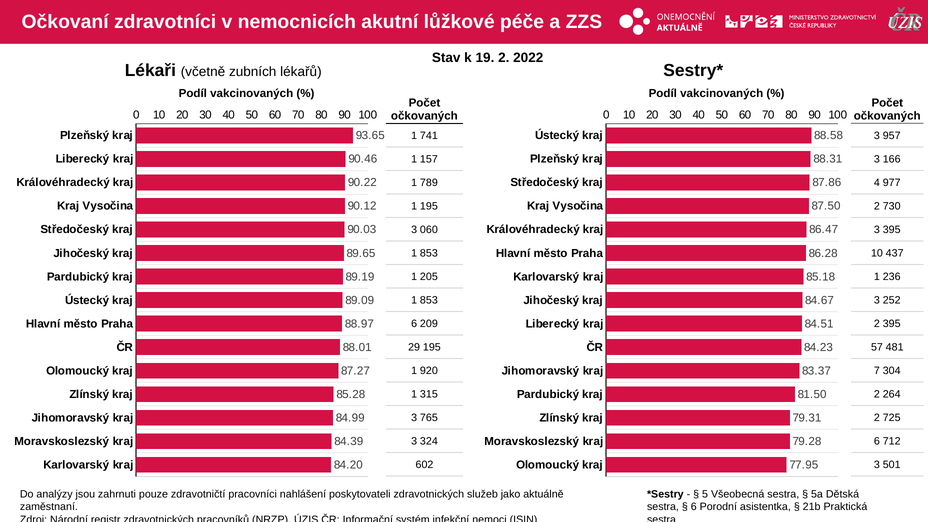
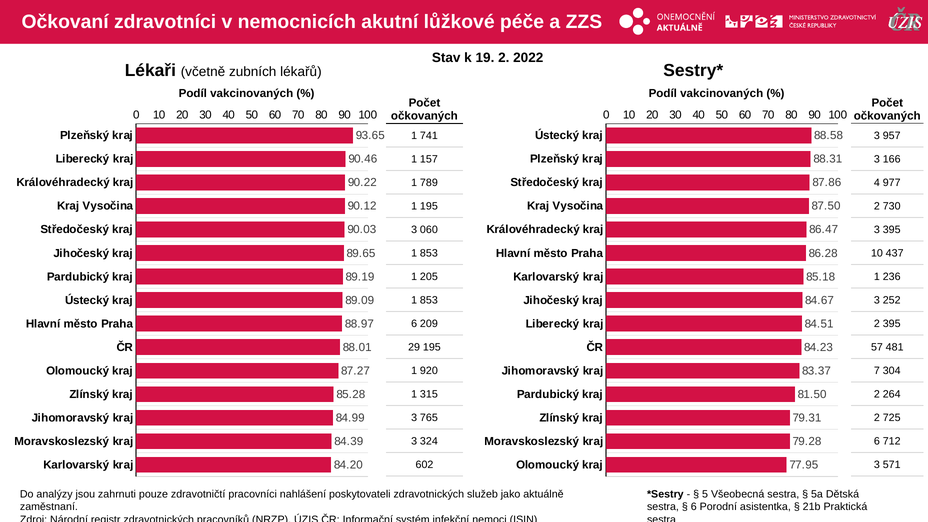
501: 501 -> 571
